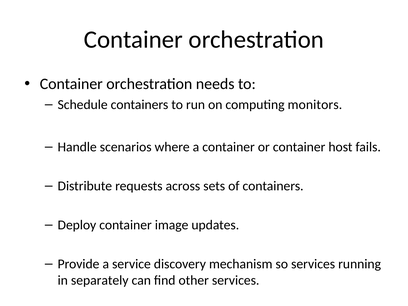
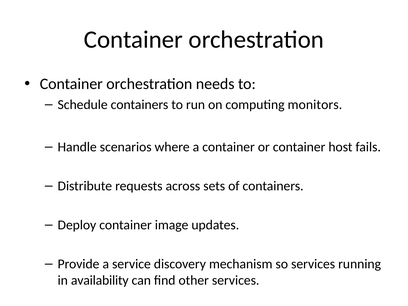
separately: separately -> availability
